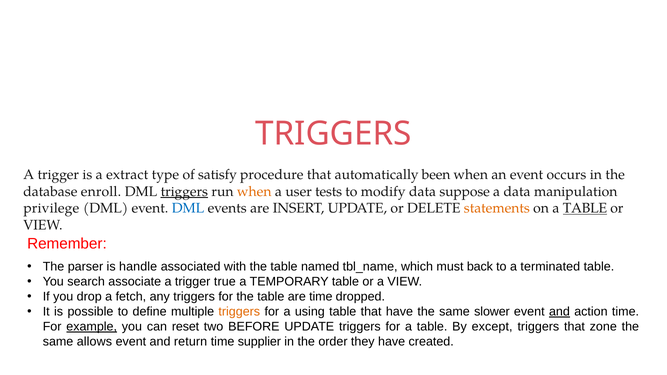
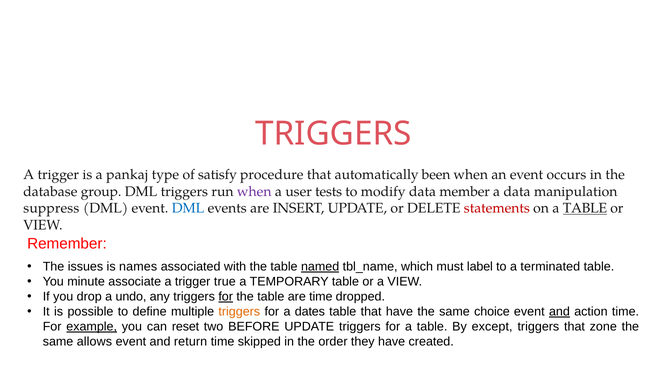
extract: extract -> pankaj
enroll: enroll -> group
triggers at (184, 192) underline: present -> none
when at (254, 192) colour: orange -> purple
suppose: suppose -> member
privilege: privilege -> suppress
statements colour: orange -> red
parser: parser -> issues
handle: handle -> names
named underline: none -> present
back: back -> label
search: search -> minute
fetch: fetch -> undo
for at (226, 297) underline: none -> present
using: using -> dates
slower: slower -> choice
supplier: supplier -> skipped
